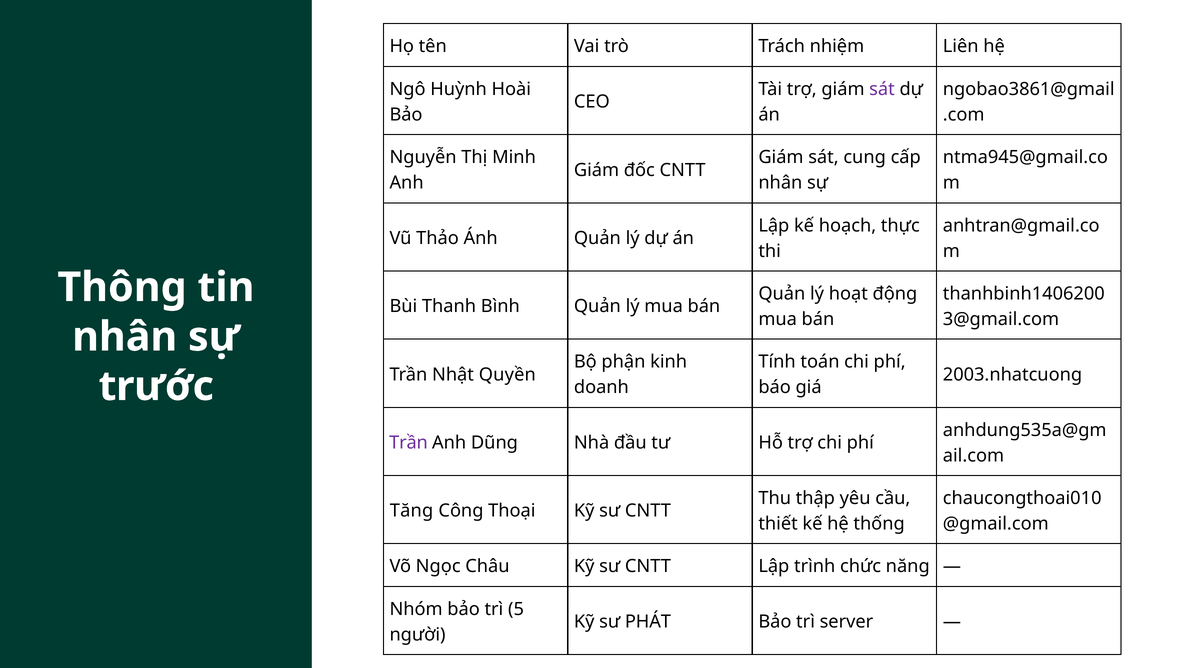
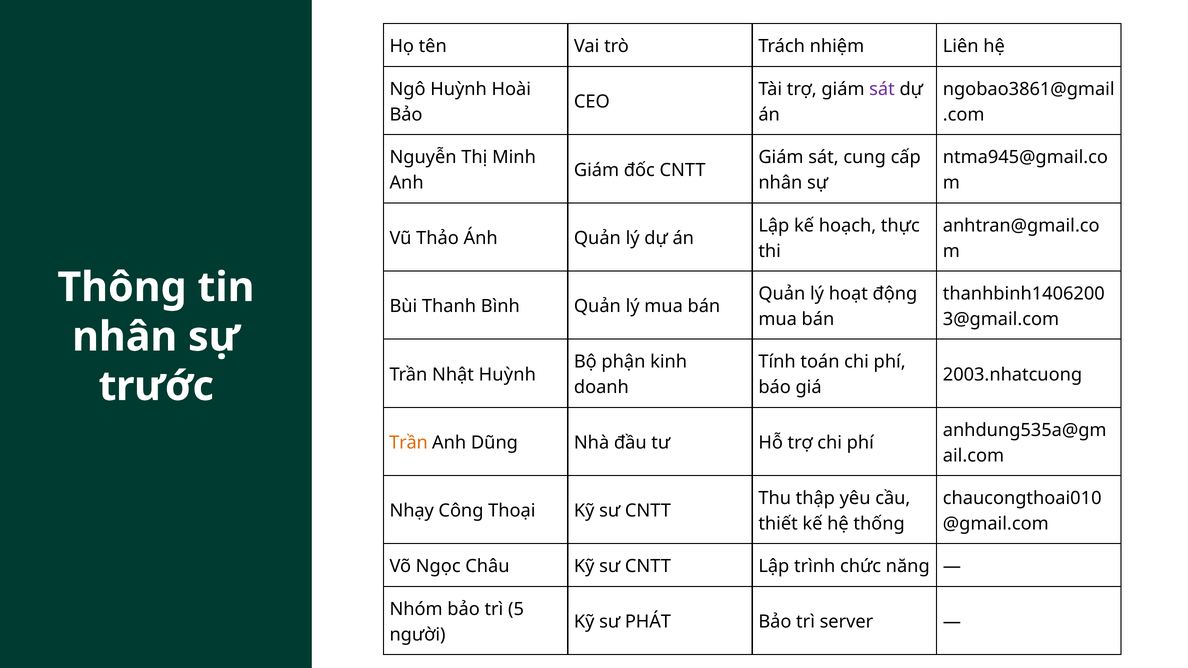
Nhật Quyền: Quyền -> Huỳnh
Trần at (409, 443) colour: purple -> orange
Tăng: Tăng -> Nhạy
